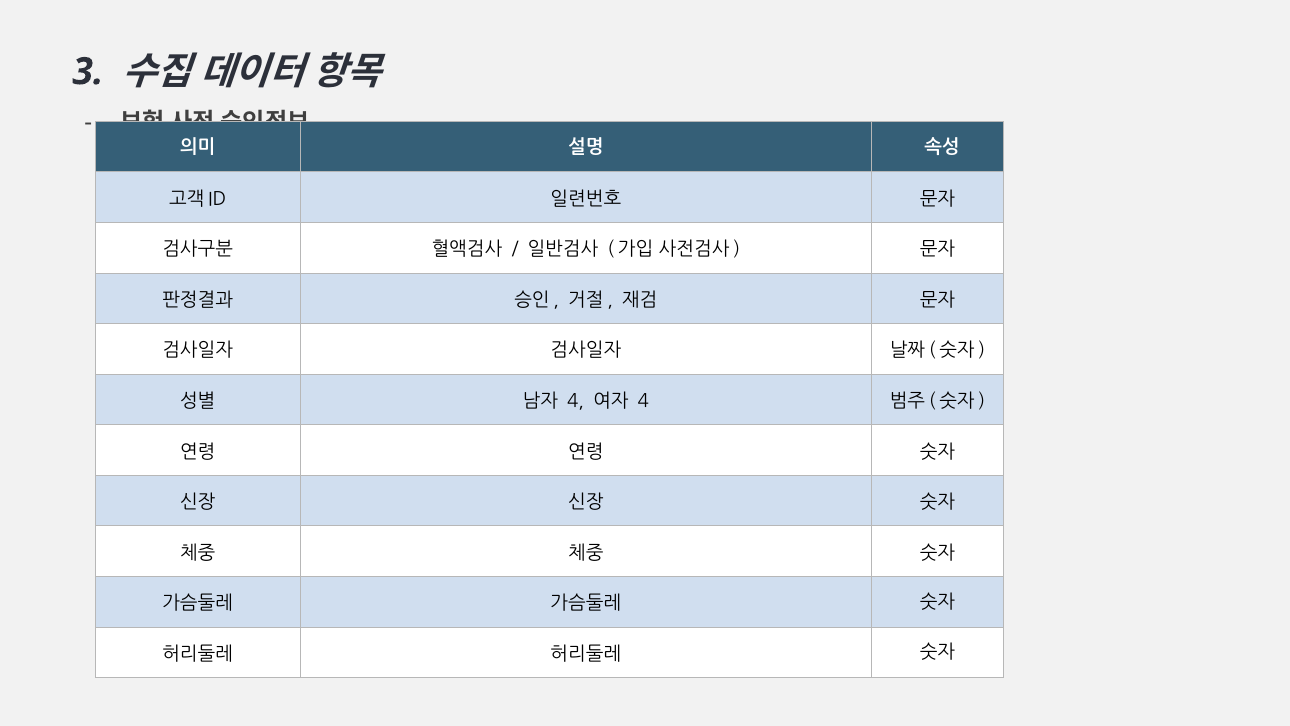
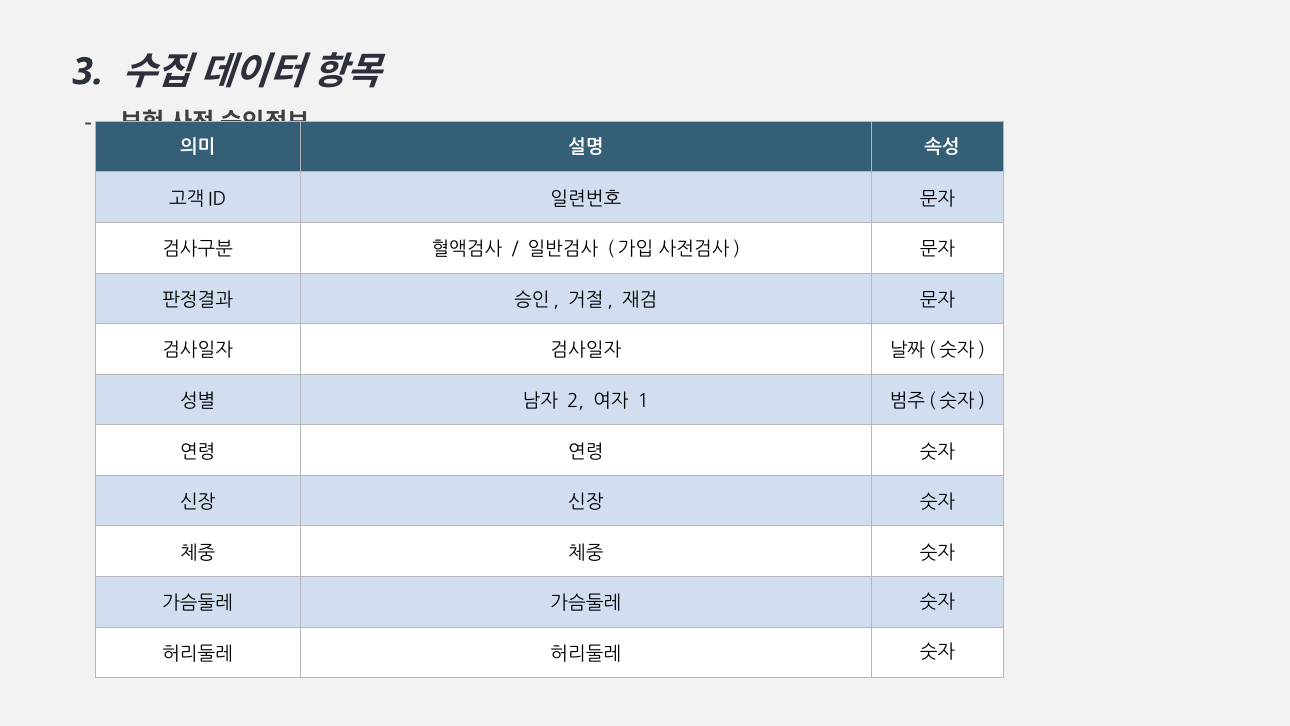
4 at (576, 401): 4 -> 2
4 at (643, 401): 4 -> 1
